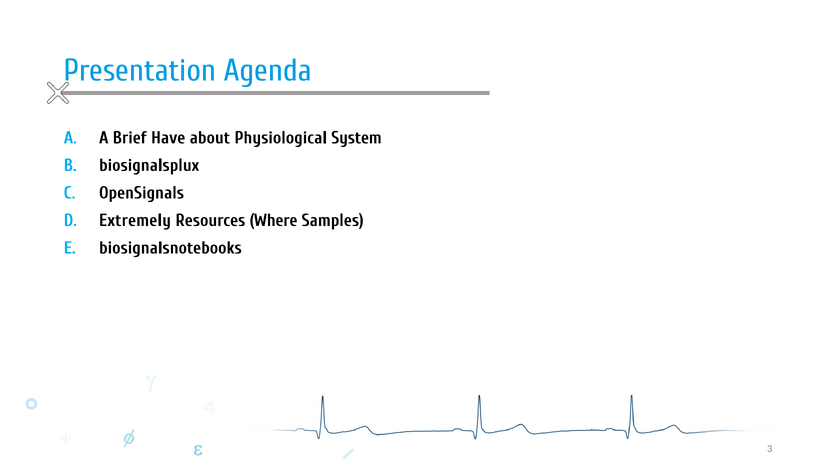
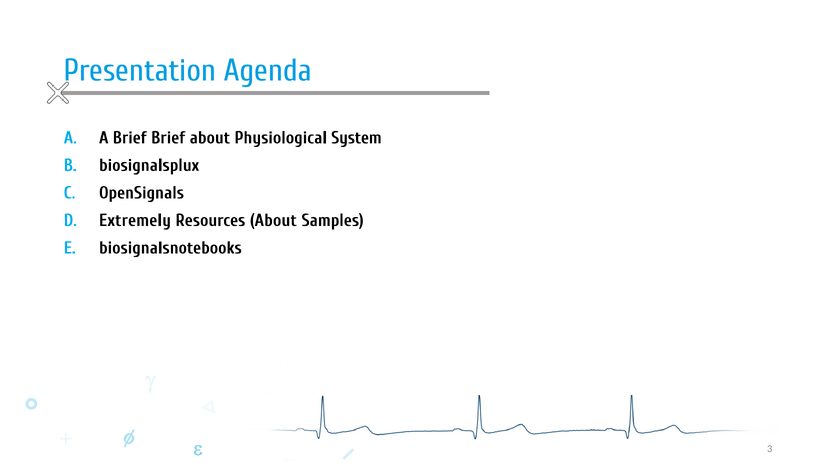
Brief Have: Have -> Brief
Resources Where: Where -> About
